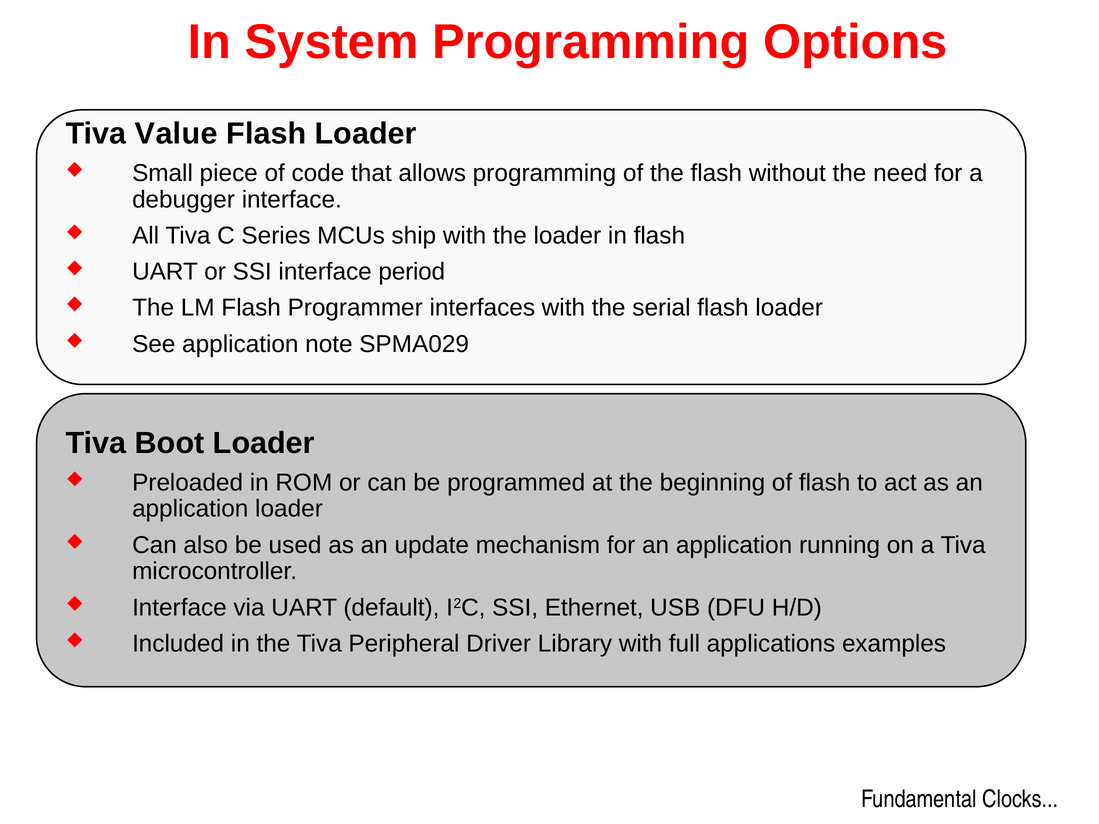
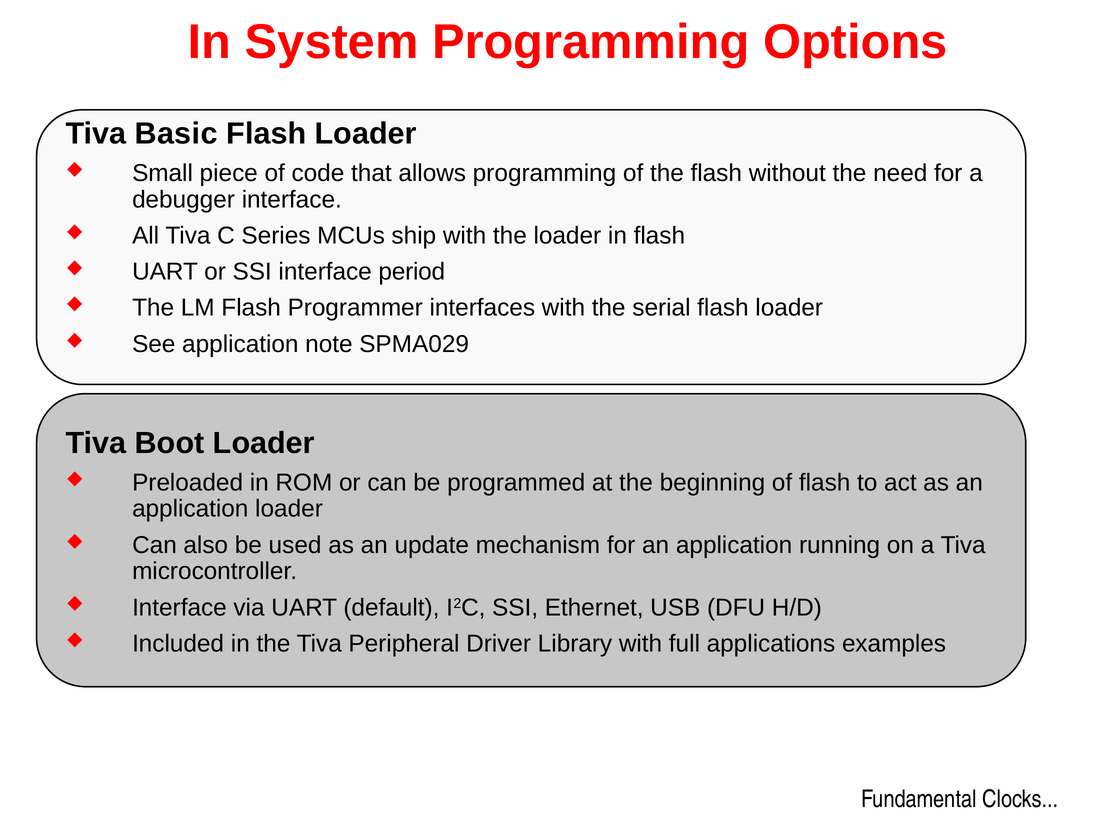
Value: Value -> Basic
